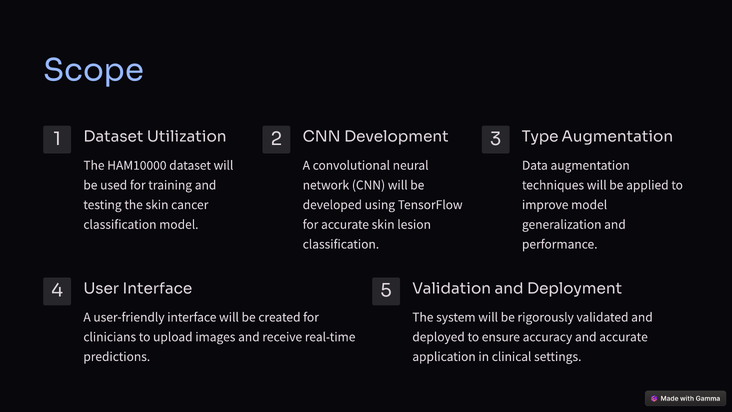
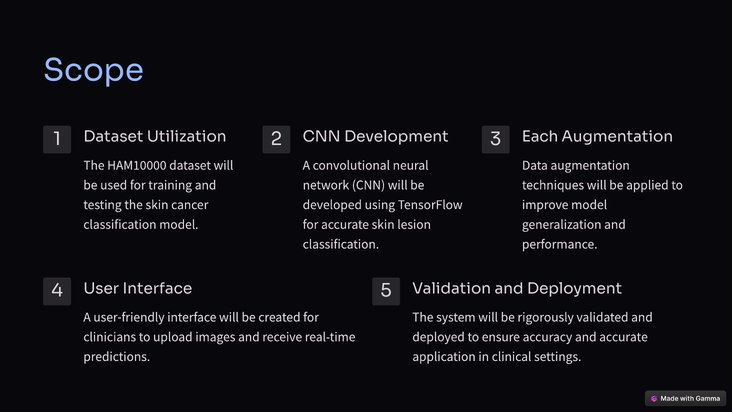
Type: Type -> Each
